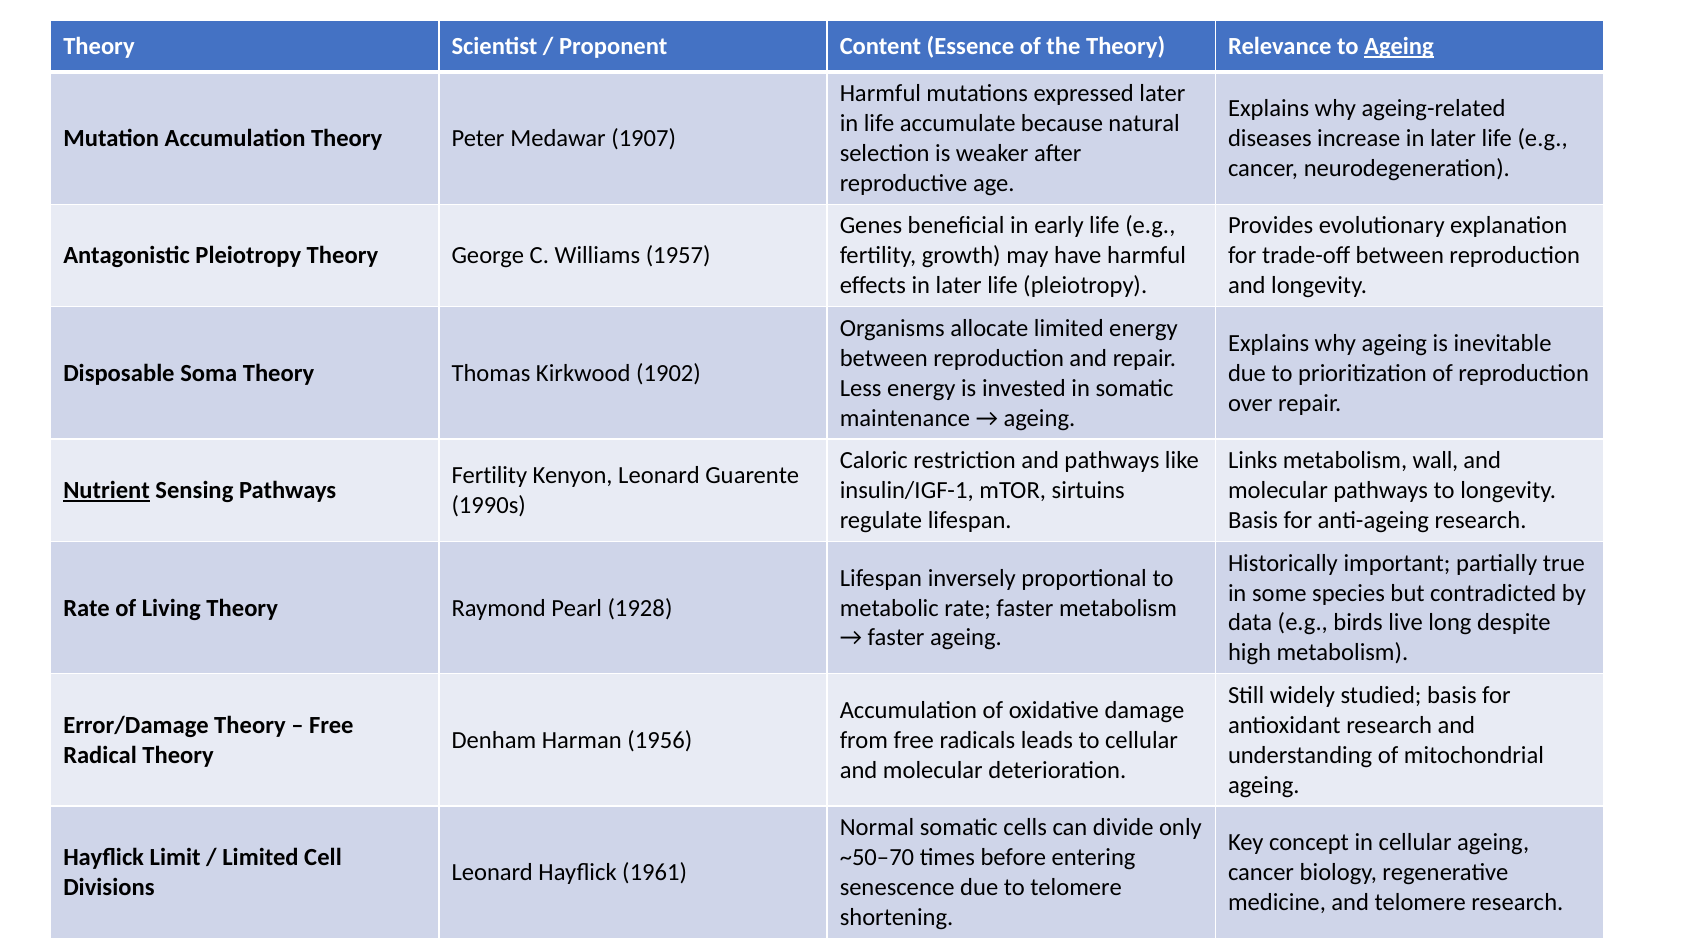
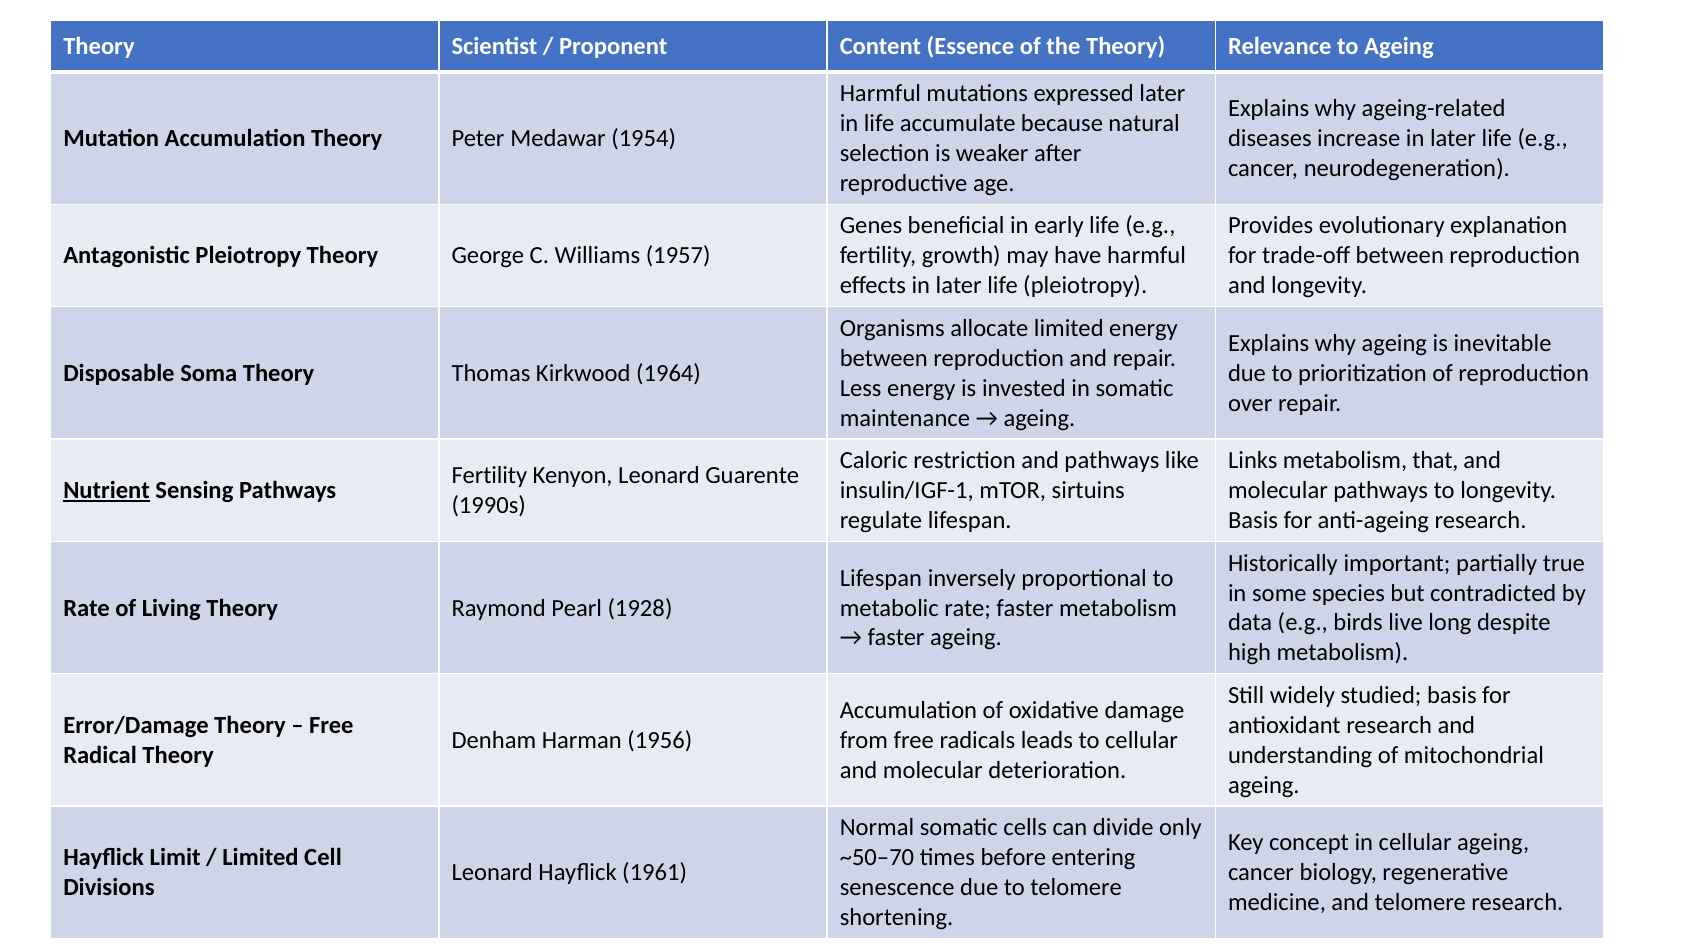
Ageing at (1399, 47) underline: present -> none
1907: 1907 -> 1954
1902: 1902 -> 1964
wall: wall -> that
